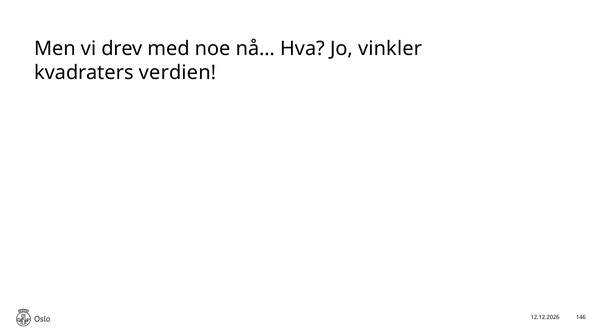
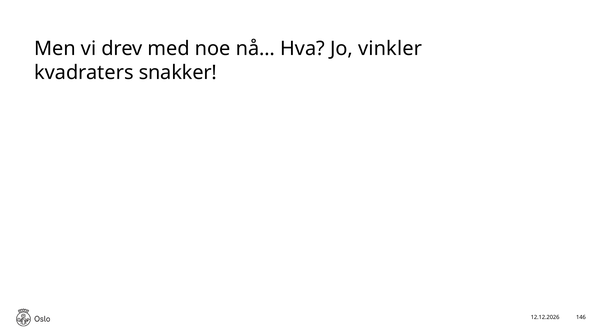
verdien: verdien -> snakker
